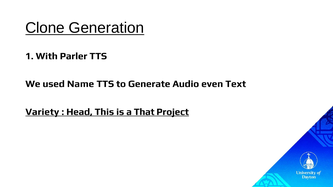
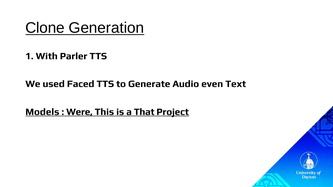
Name: Name -> Faced
Variety: Variety -> Models
Head: Head -> Were
